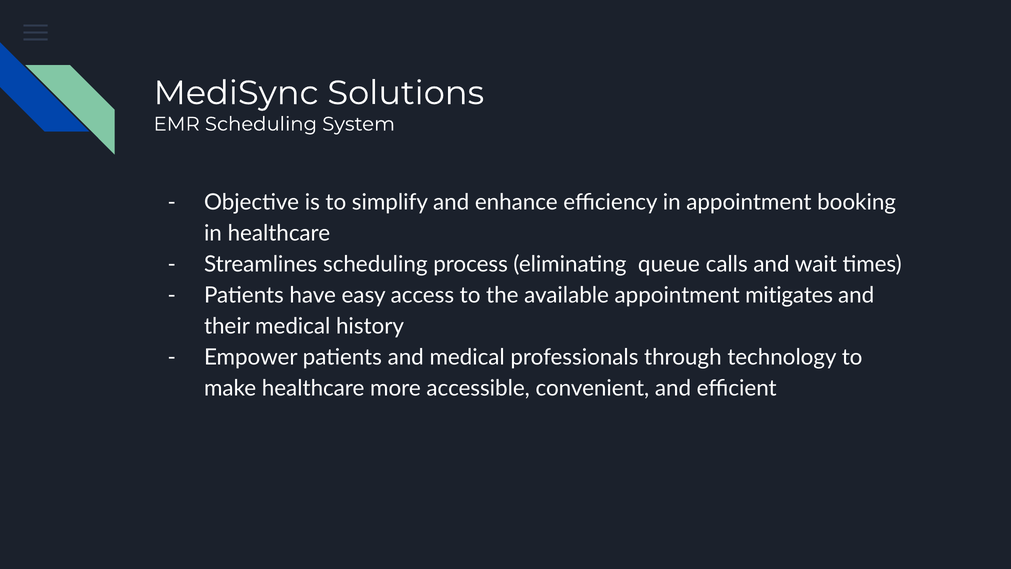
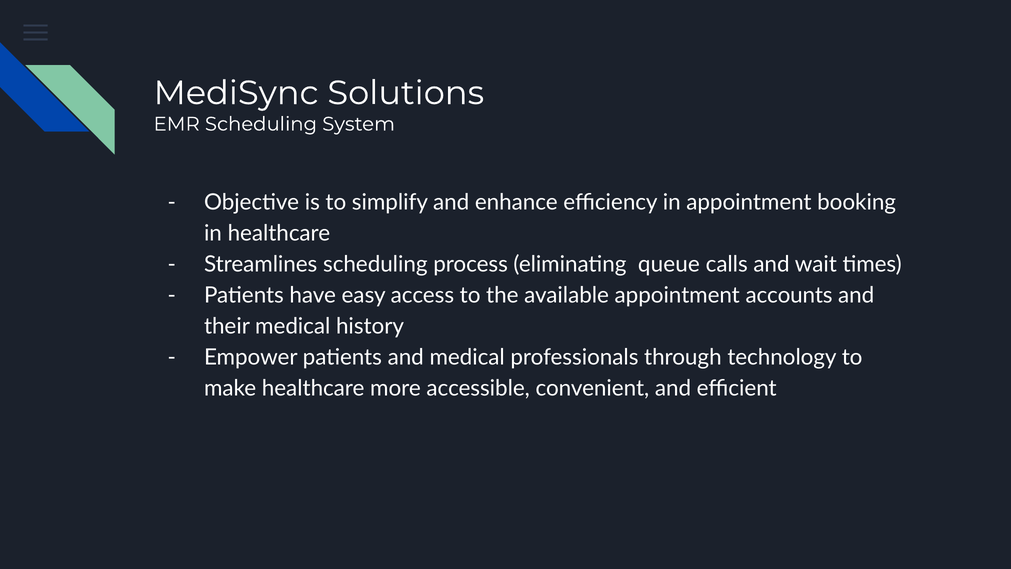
mitigates: mitigates -> accounts
